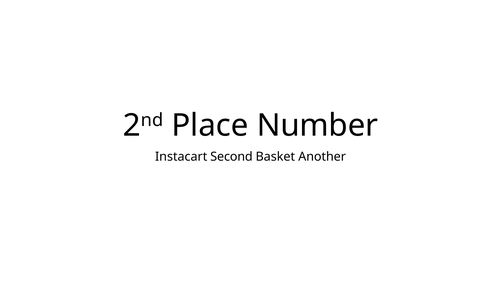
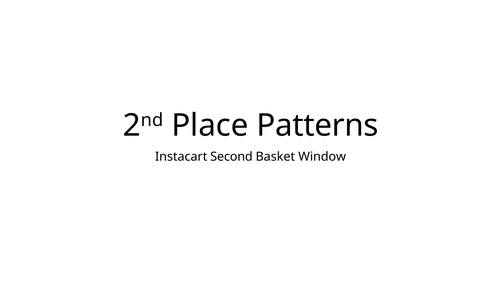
Number: Number -> Patterns
Another: Another -> Window
